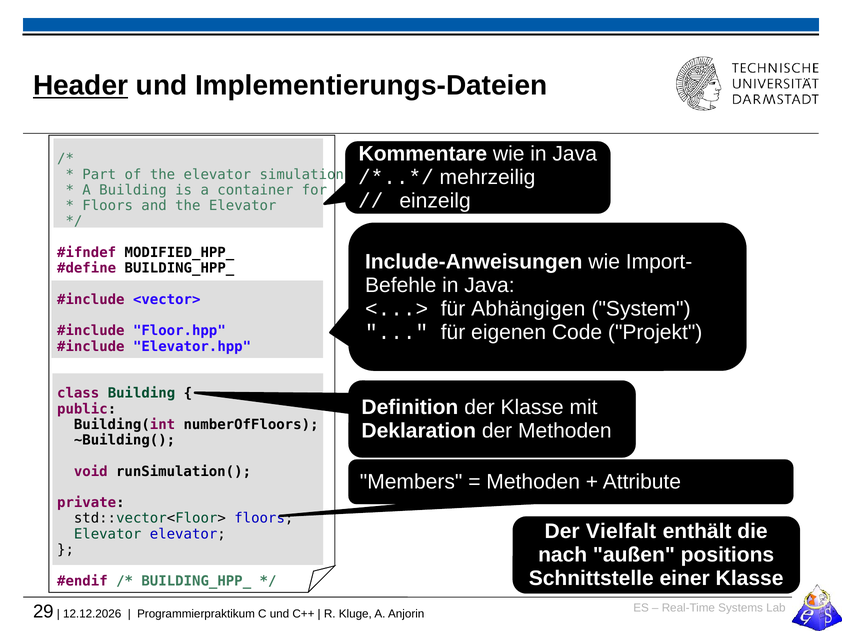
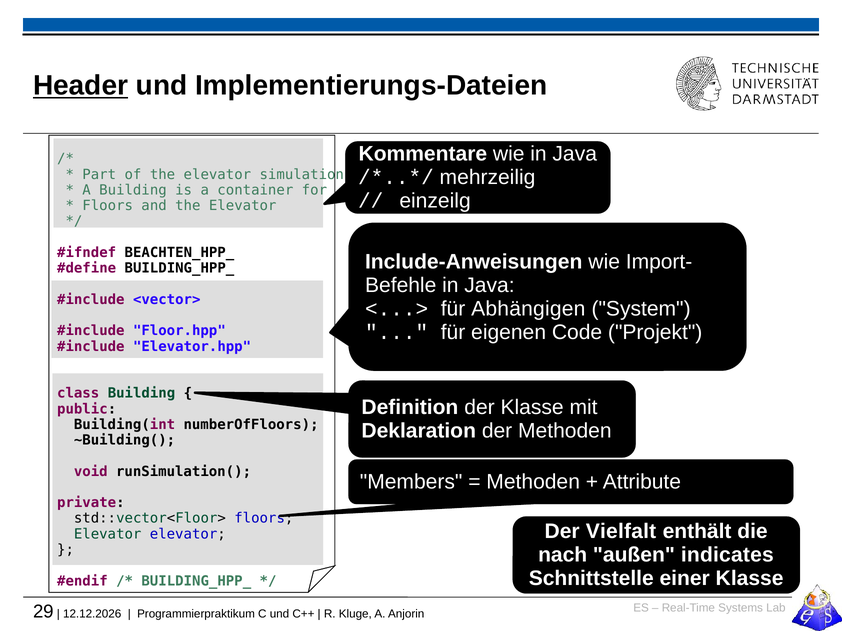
MODIFIED_HPP_: MODIFIED_HPP_ -> BEACHTEN_HPP_
positions: positions -> indicates
